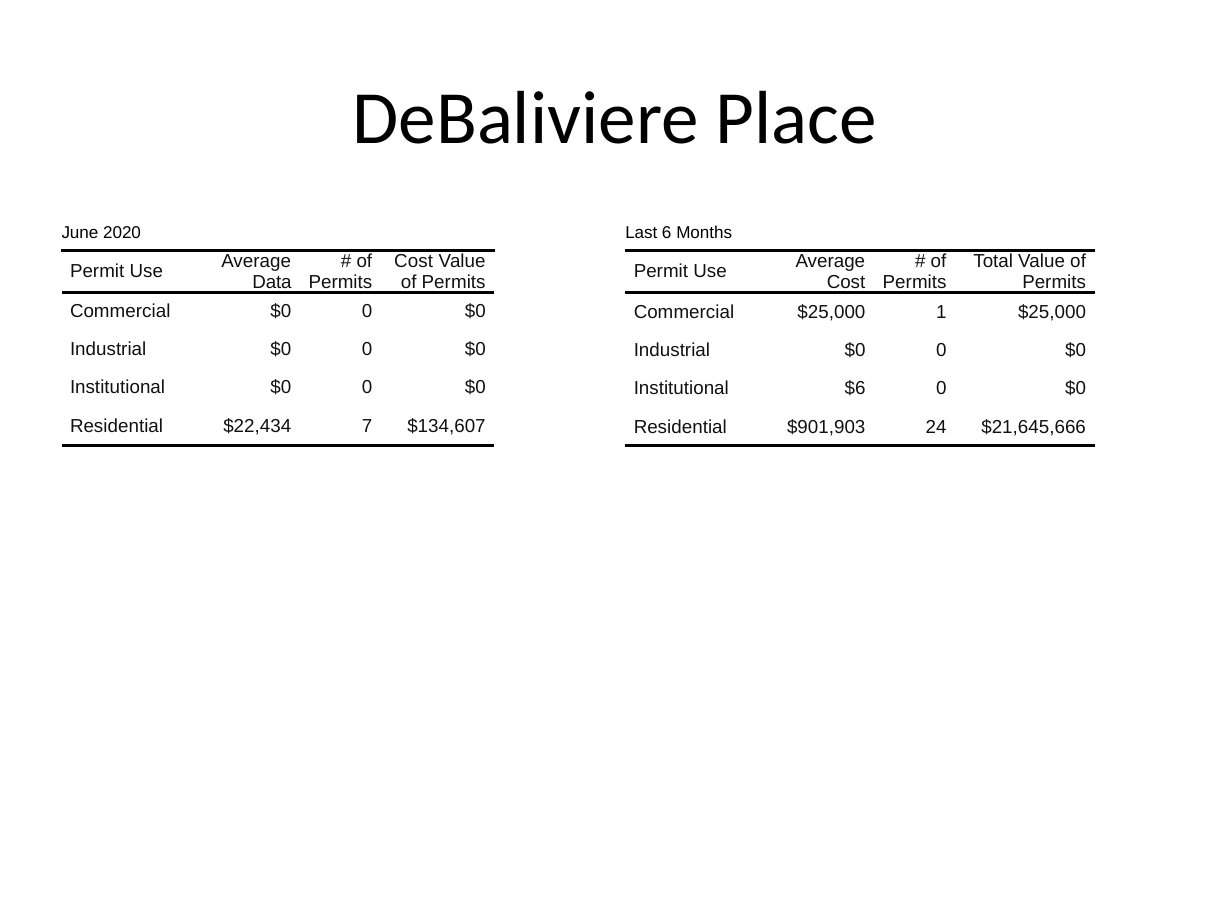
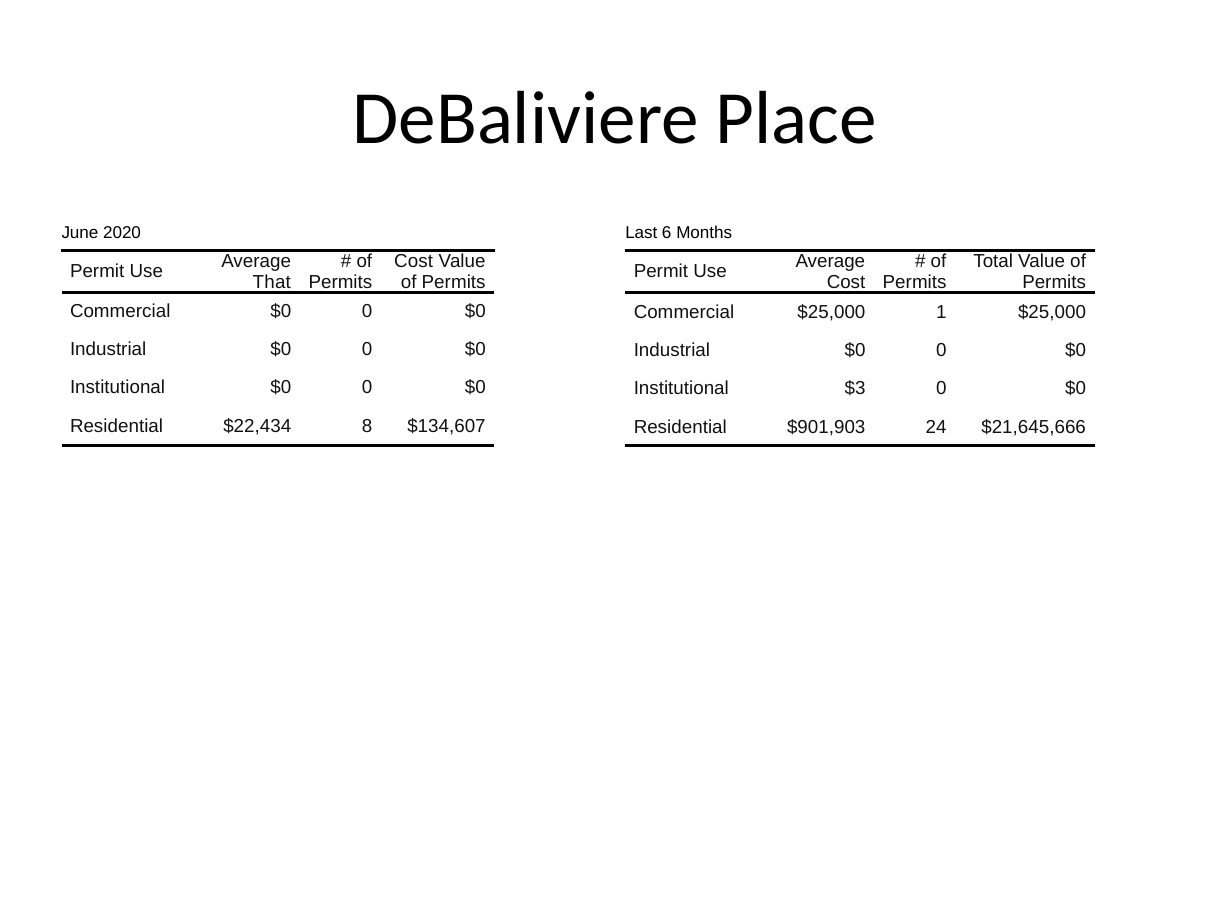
Data: Data -> That
$6: $6 -> $3
7: 7 -> 8
